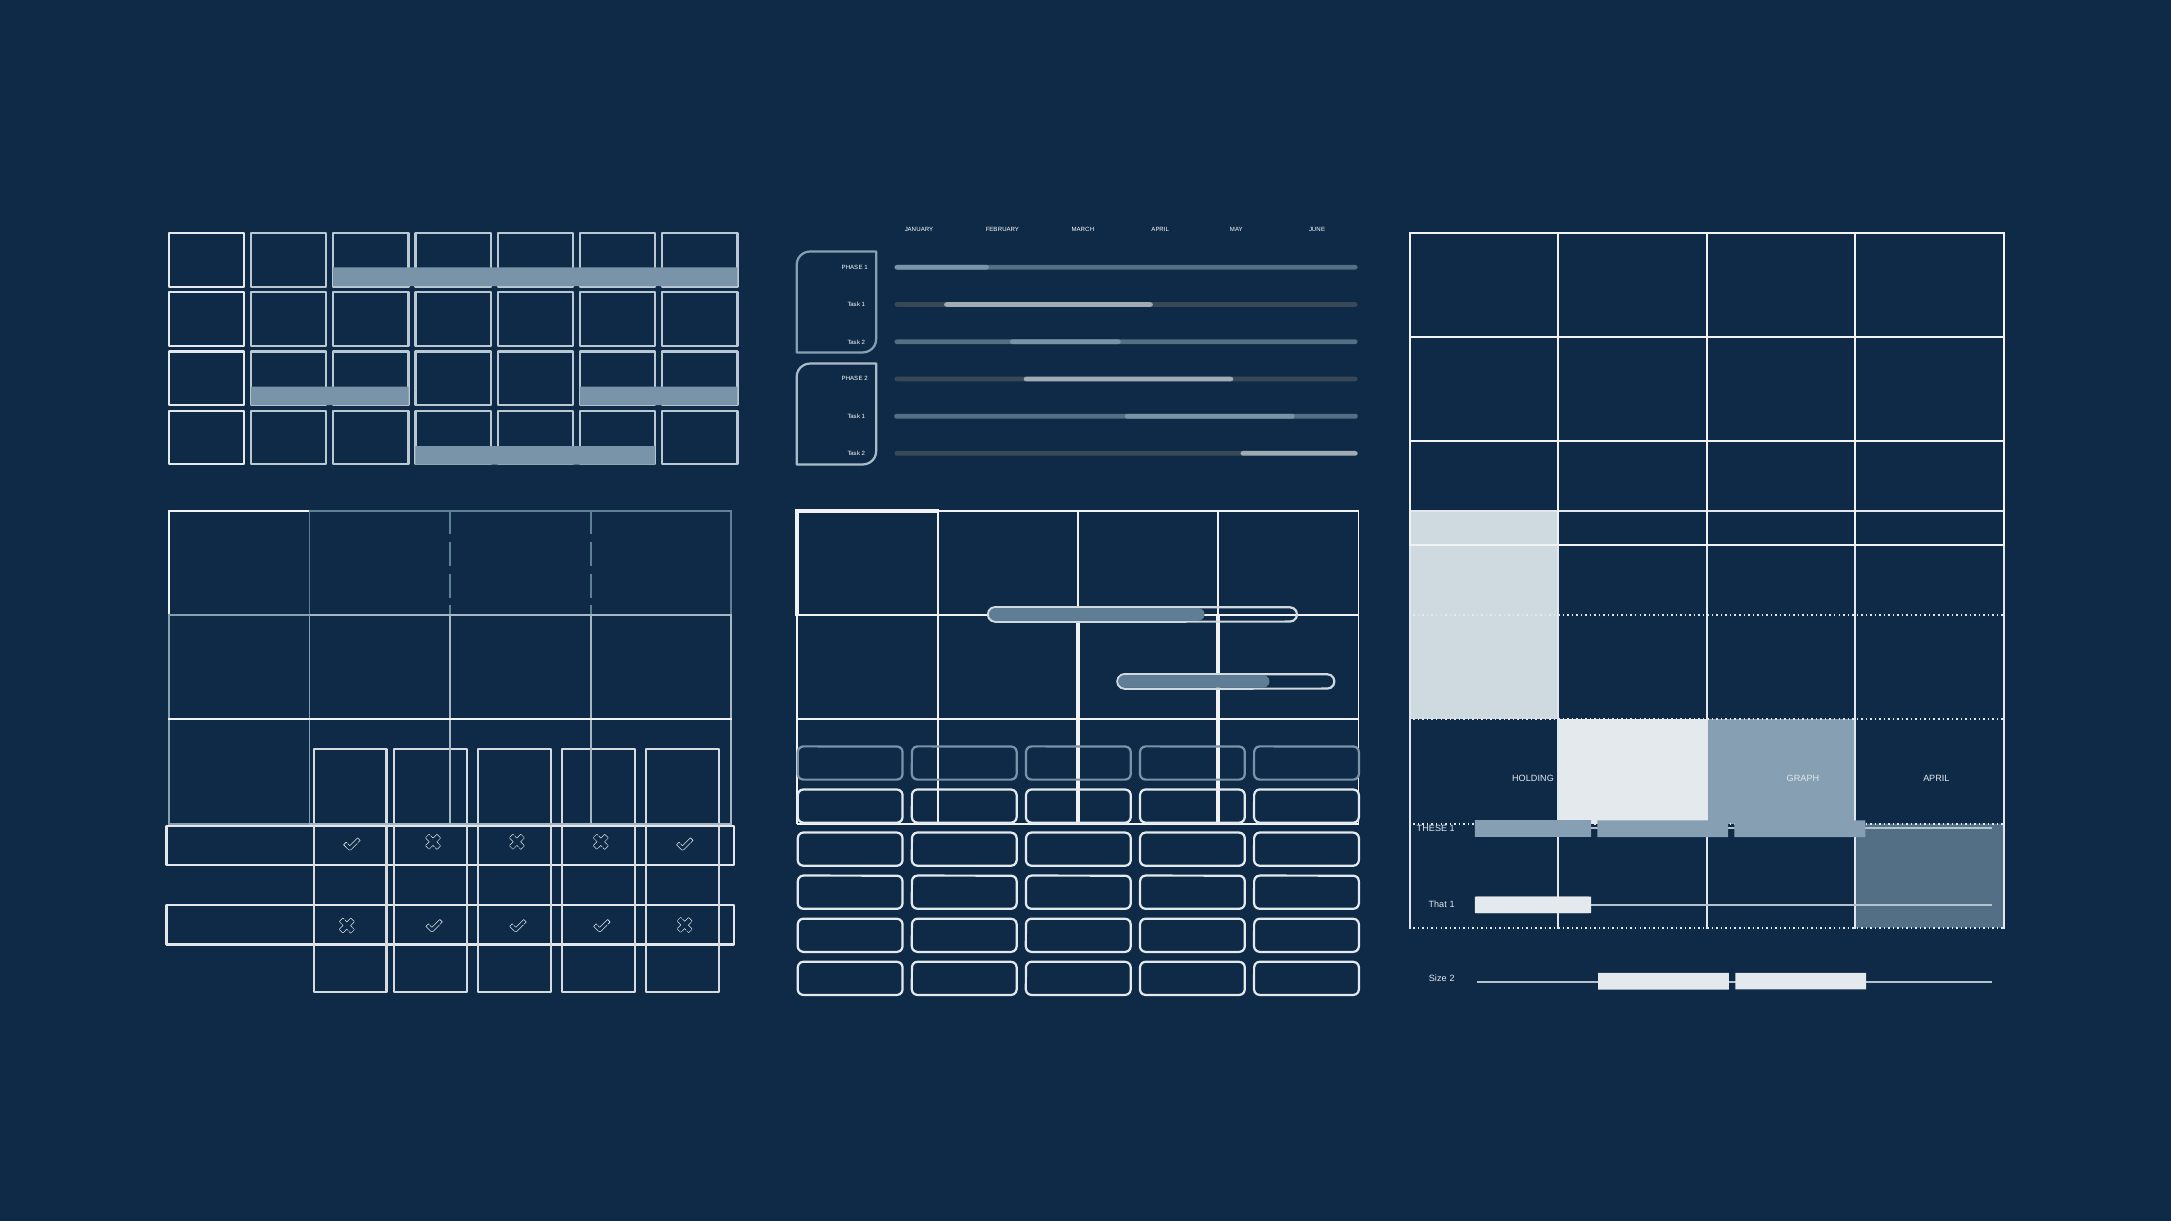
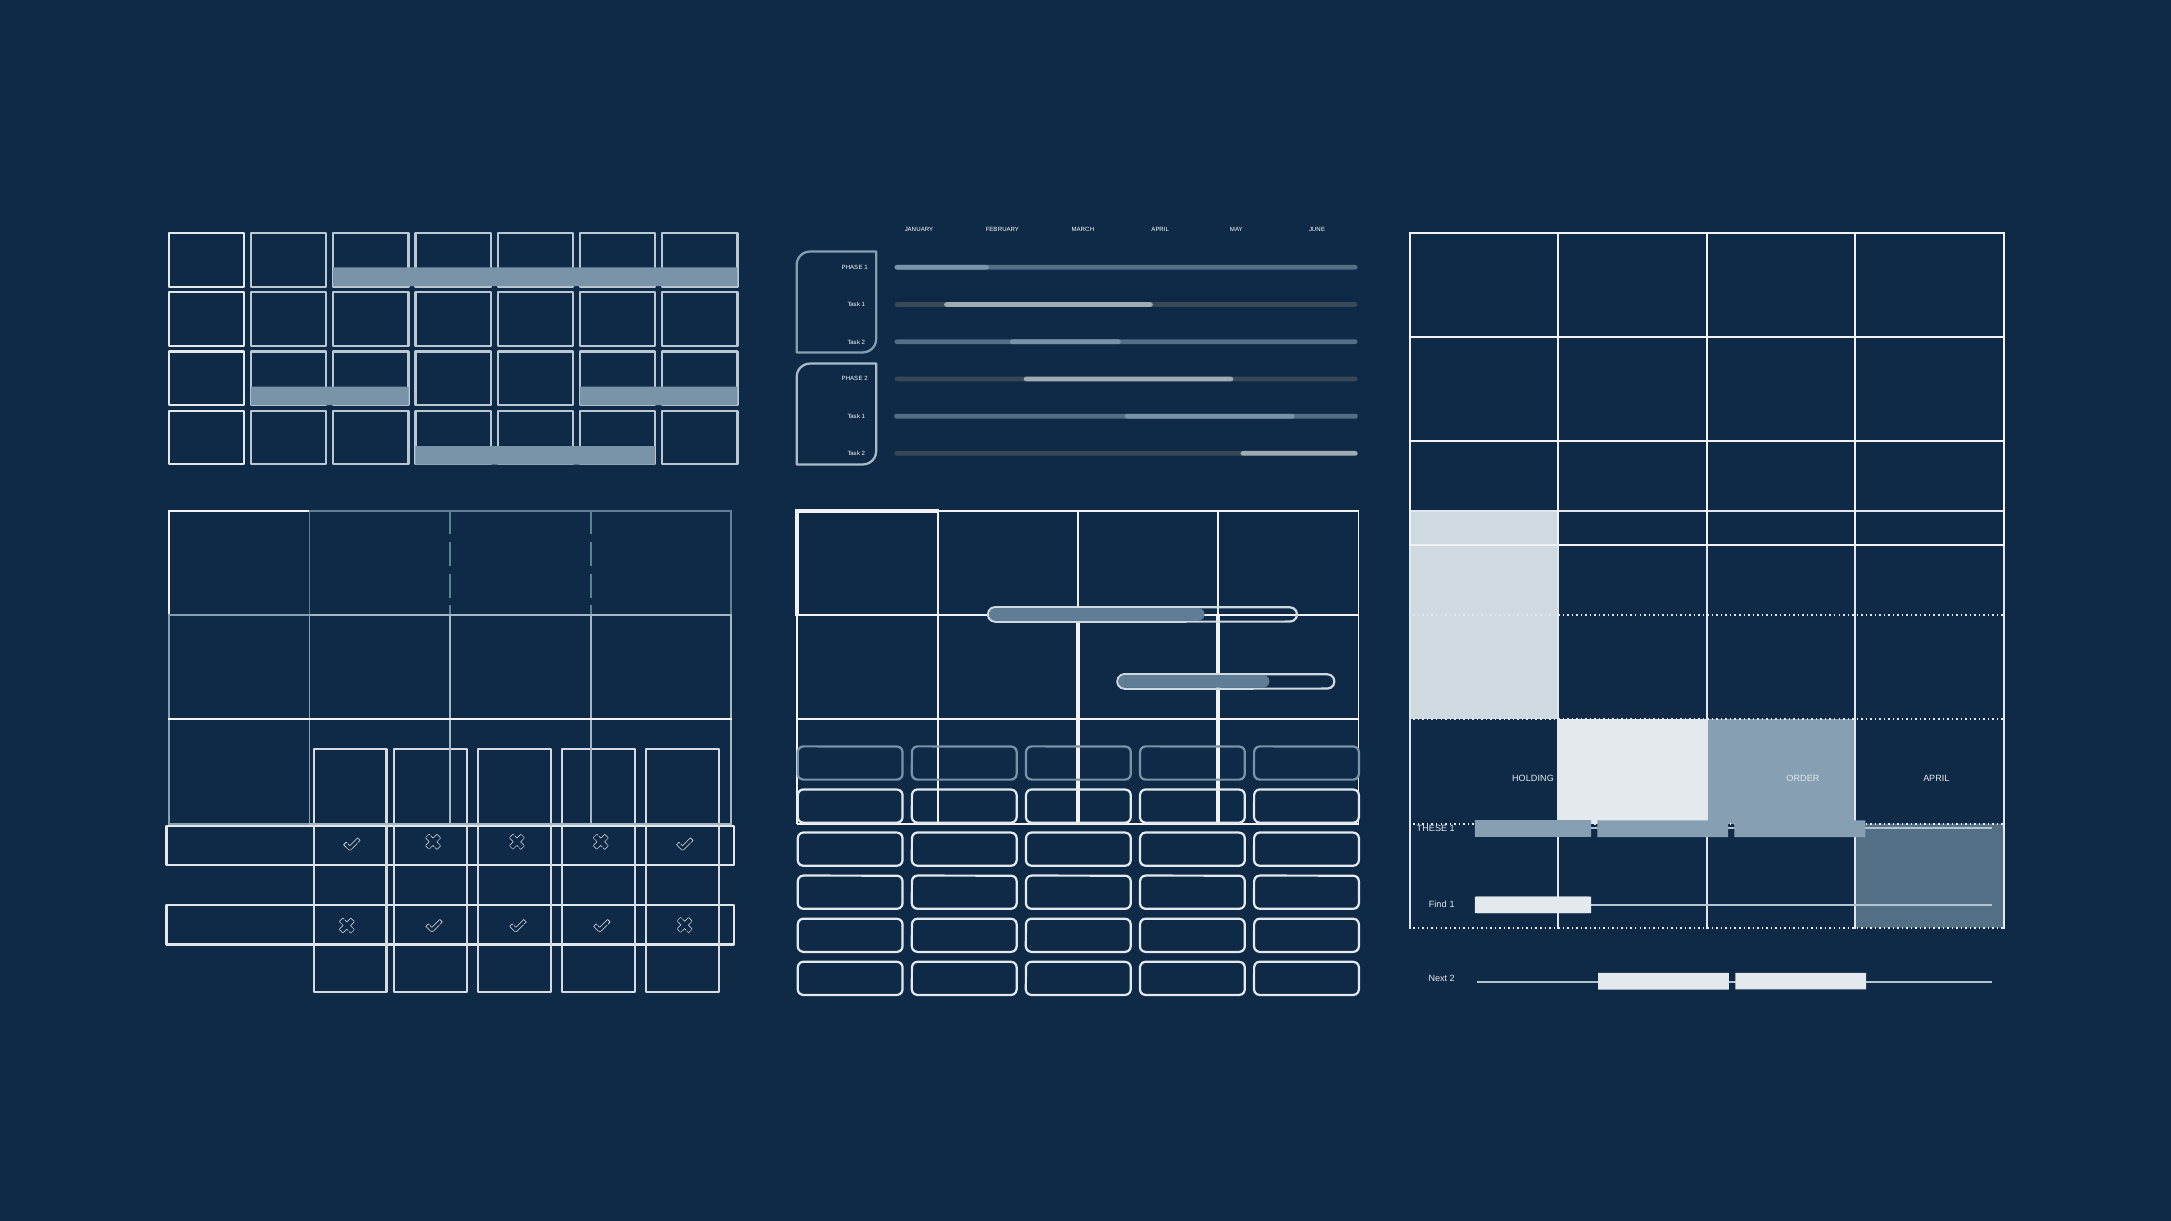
GRAPH: GRAPH -> ORDER
That: That -> Find
Size: Size -> Next
